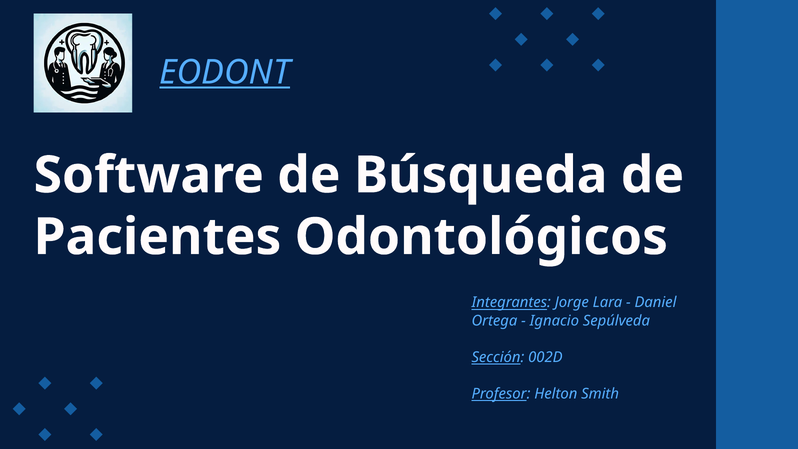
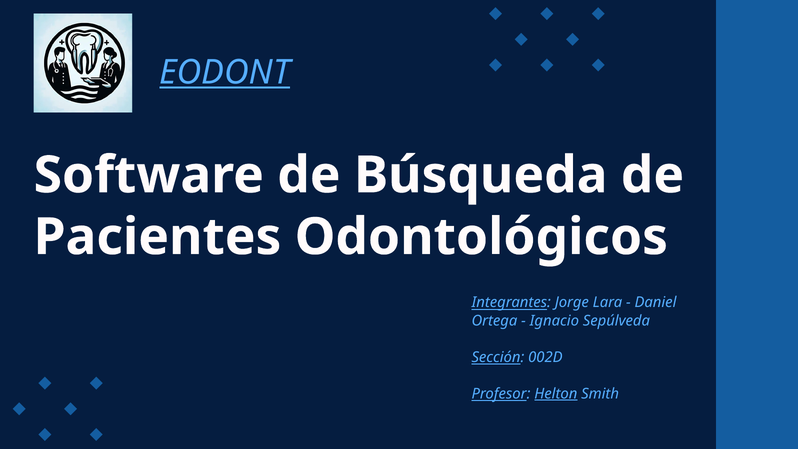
Helton underline: none -> present
